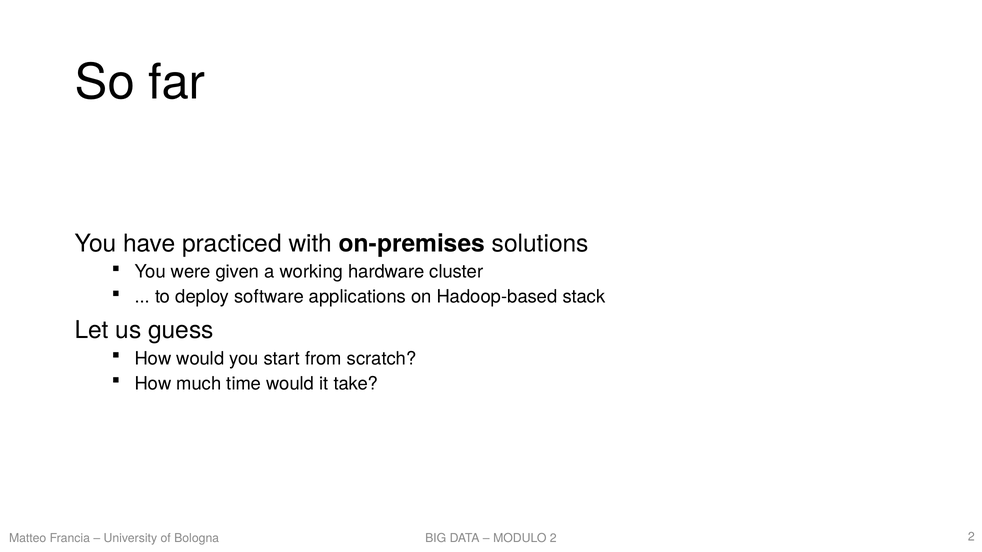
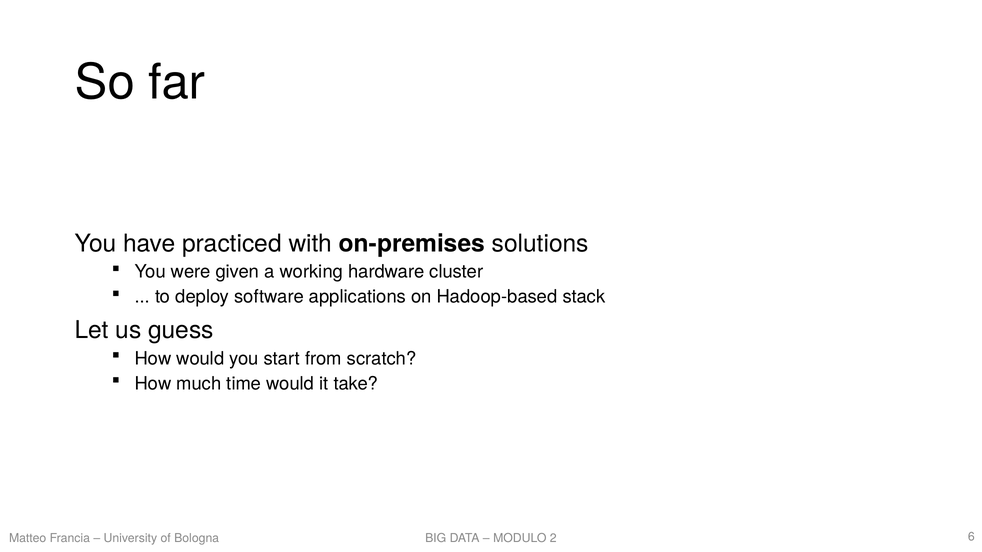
Bologna 2: 2 -> 6
